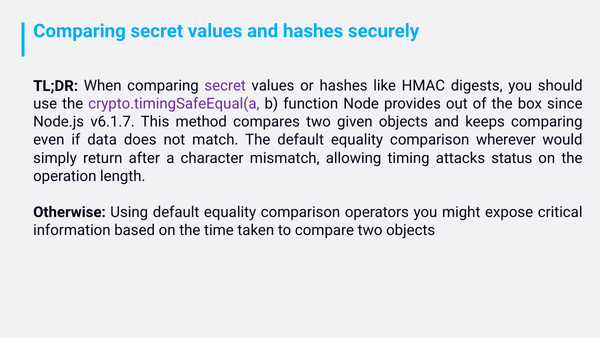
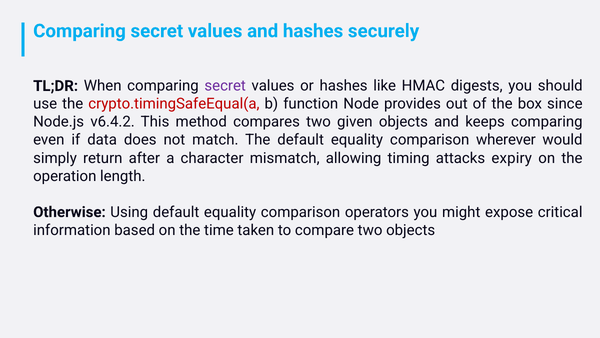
crypto.timingSafeEqual(a colour: purple -> red
v6.1.7: v6.1.7 -> v6.4.2
status: status -> expiry
